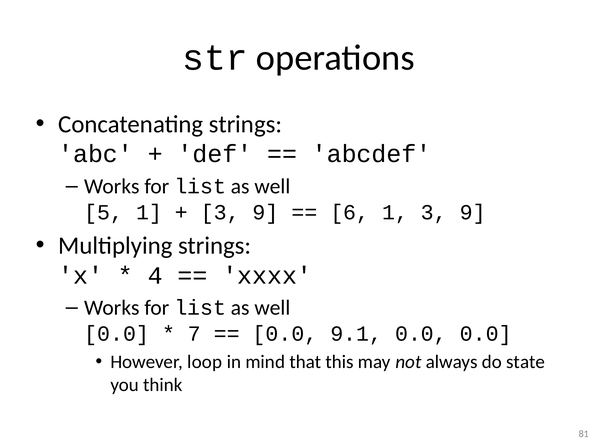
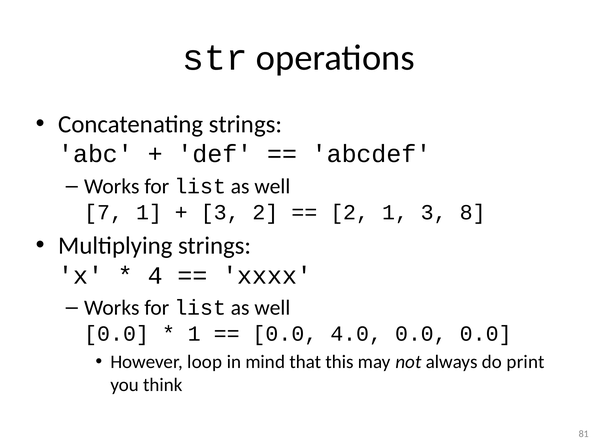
5: 5 -> 7
9 at (266, 212): 9 -> 2
6 at (350, 212): 6 -> 2
1 3 9: 9 -> 8
7 at (194, 333): 7 -> 1
9.1: 9.1 -> 4.0
state: state -> print
